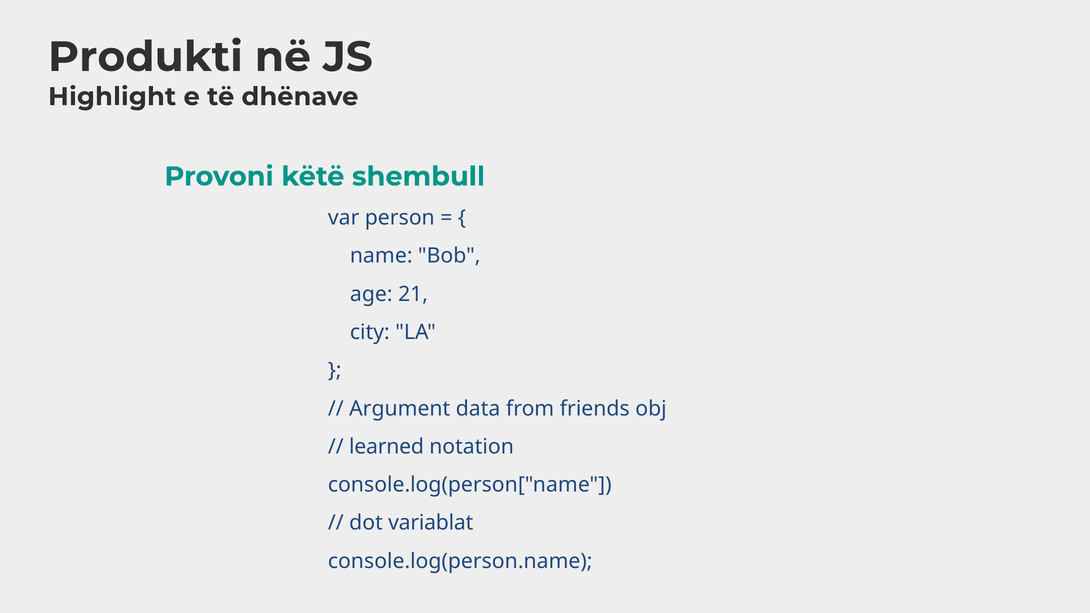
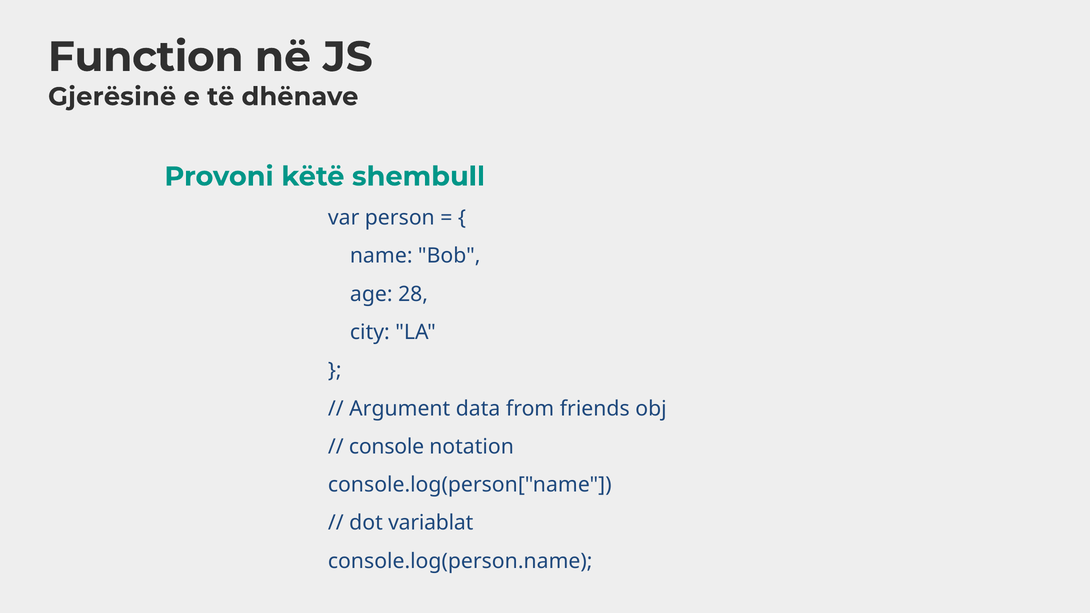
Produkti: Produkti -> Function
Highlight: Highlight -> Gjerësinë
21: 21 -> 28
learned: learned -> console
